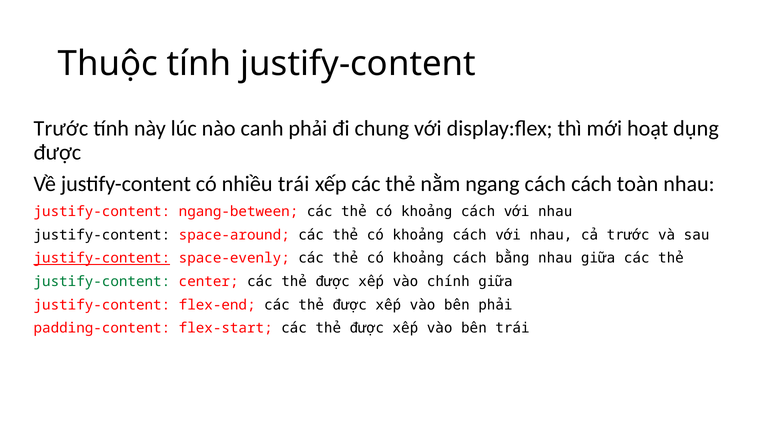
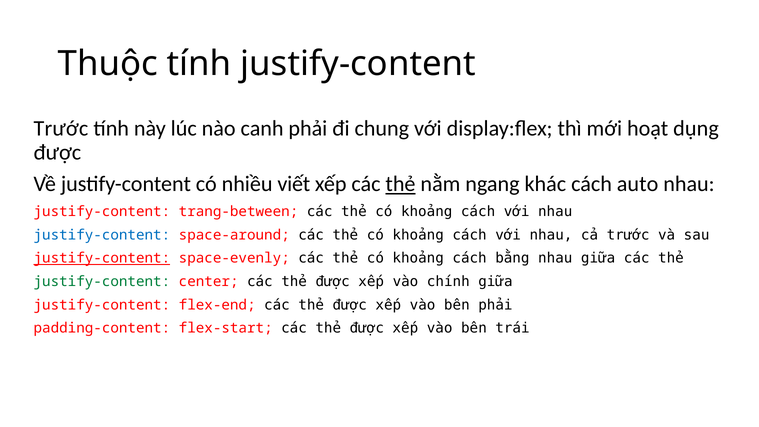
nhiều trái: trái -> viết
thẻ underline: none -> present
ngang cách: cách -> khác
toàn: toàn -> auto
ngang-between: ngang-between -> trang-between
justify-content at (102, 235) colour: black -> blue
